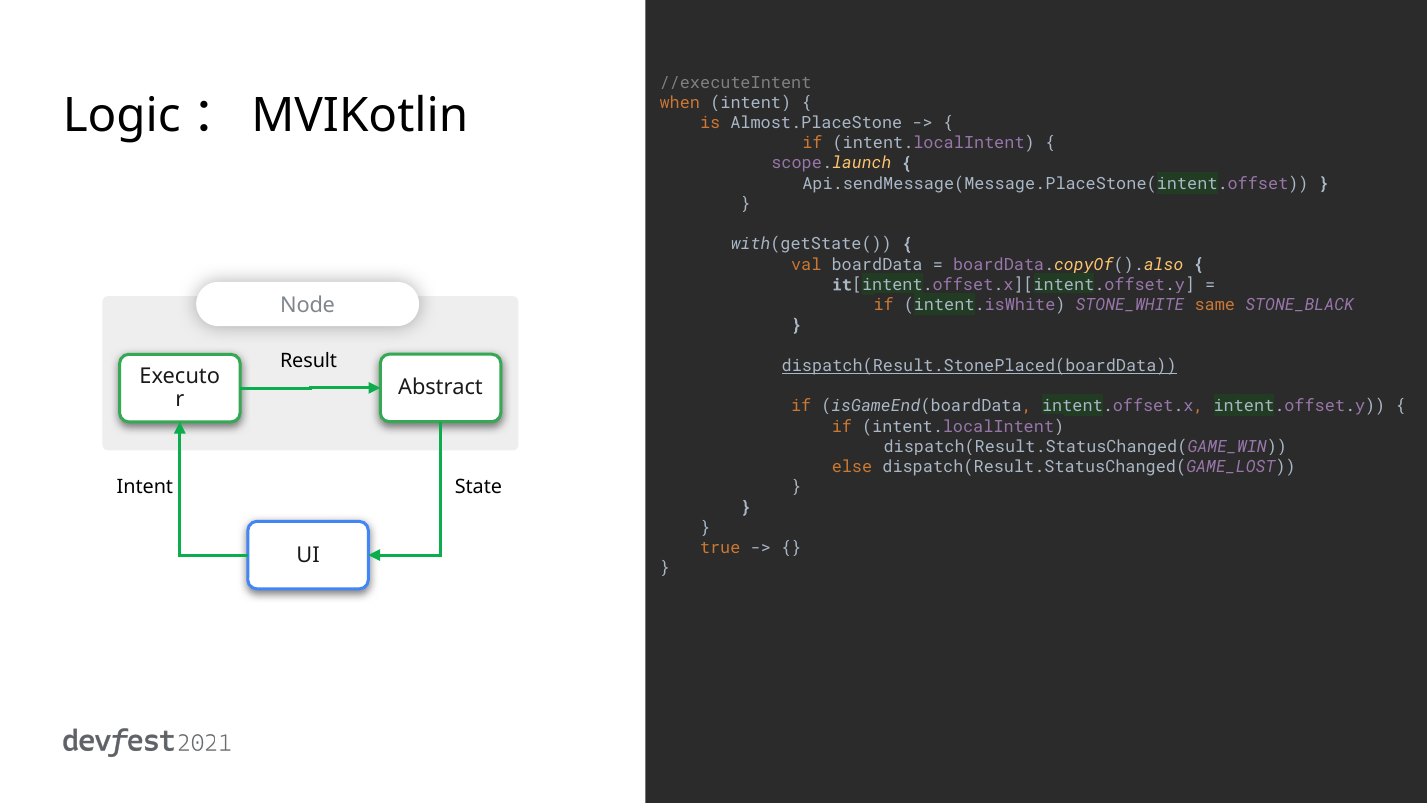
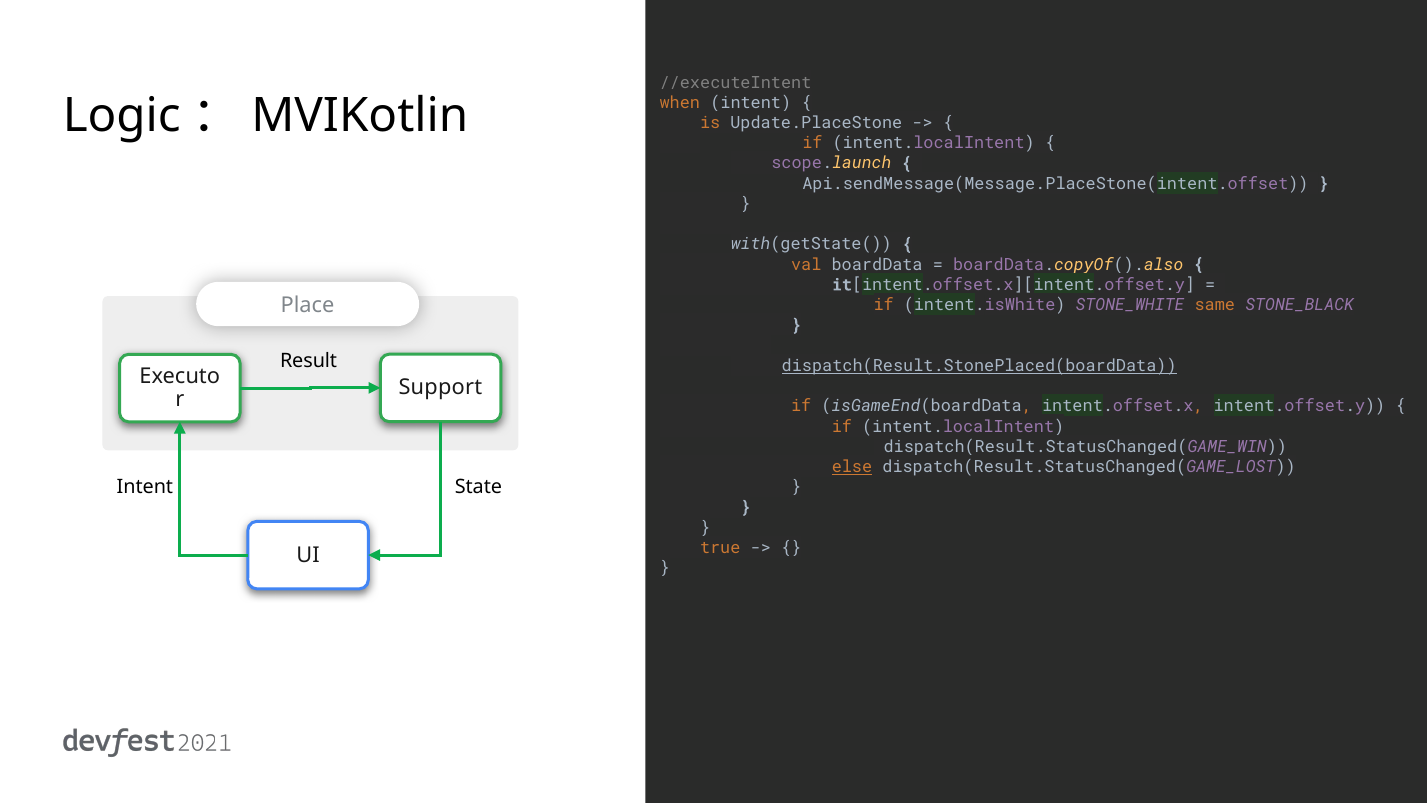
Almost.PlaceStone: Almost.PlaceStone -> Update.PlaceStone
Node: Node -> Place
Abstract: Abstract -> Support
else underline: none -> present
